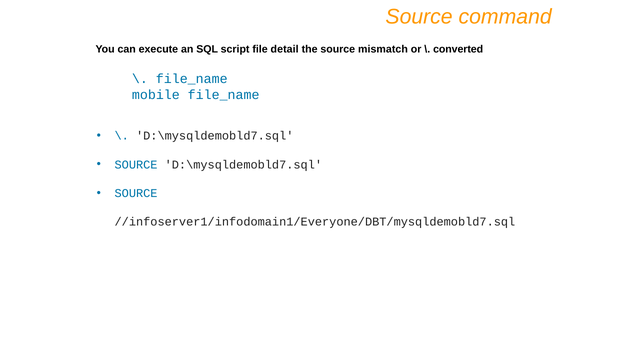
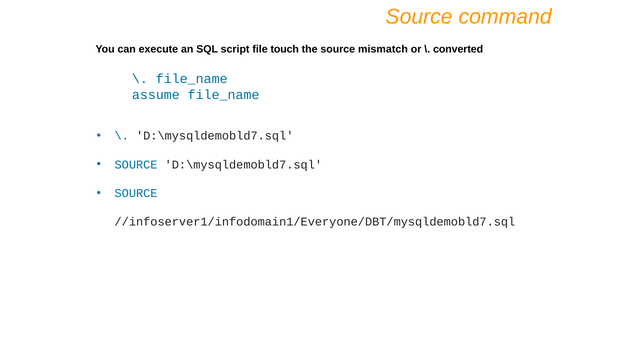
detail: detail -> touch
mobile: mobile -> assume
